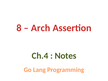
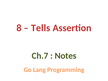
Arch: Arch -> Tells
Ch.4: Ch.4 -> Ch.7
